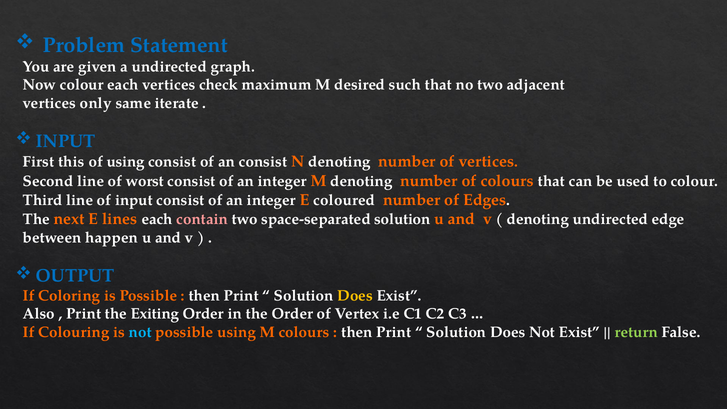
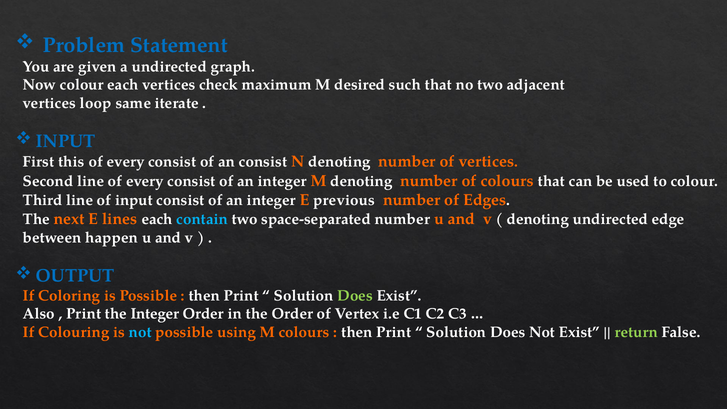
only: only -> loop
using at (126, 162): using -> every
line of worst: worst -> every
coloured: coloured -> previous
contain colour: pink -> light blue
space-separated solution: solution -> number
Does at (355, 296) colour: yellow -> light green
the Exiting: Exiting -> Integer
